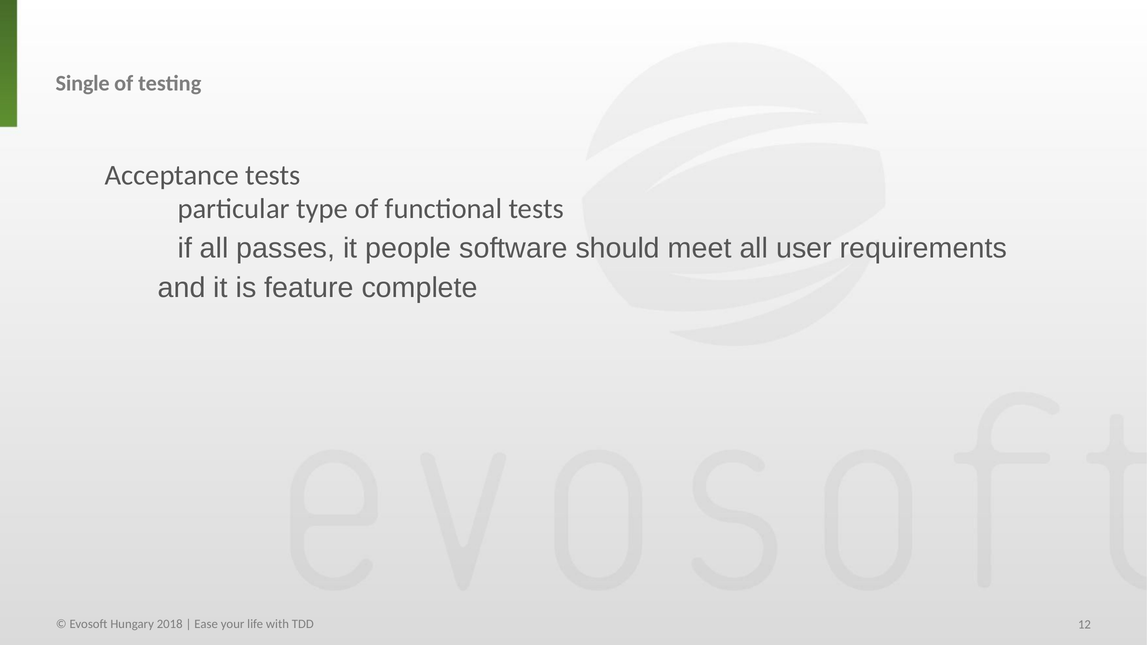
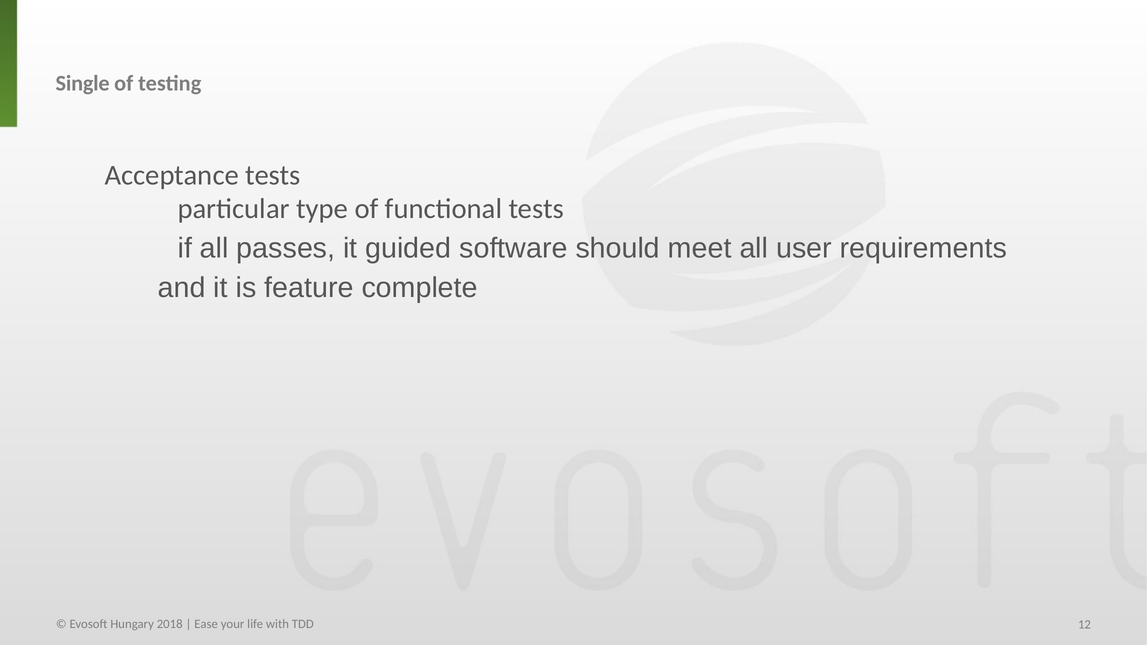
people: people -> guided
